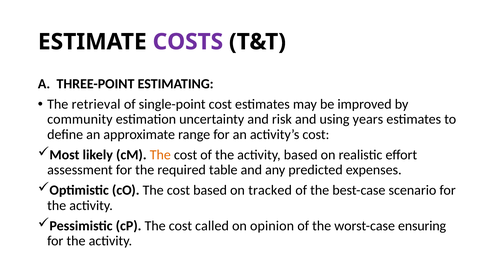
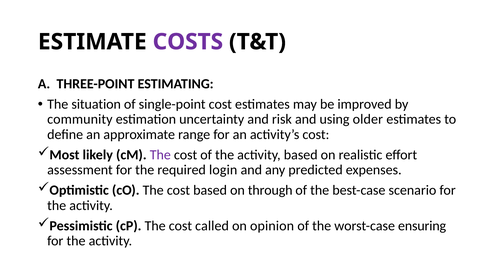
retrieval: retrieval -> situation
years: years -> older
The at (160, 155) colour: orange -> purple
table: table -> login
tracked: tracked -> through
